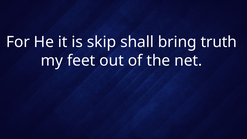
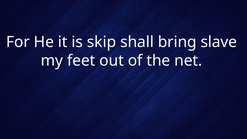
truth: truth -> slave
